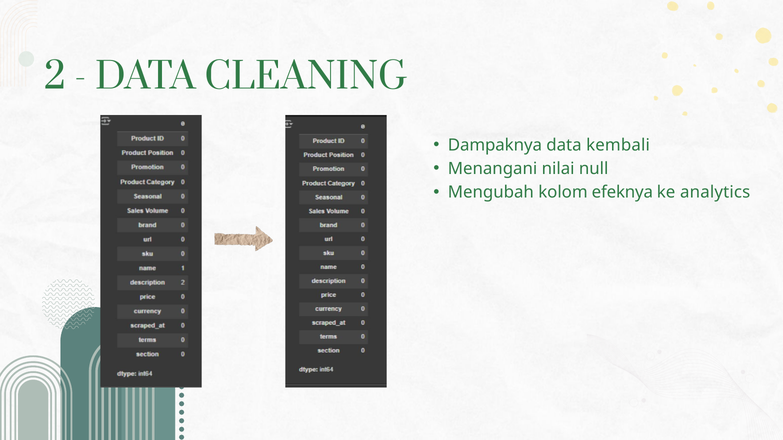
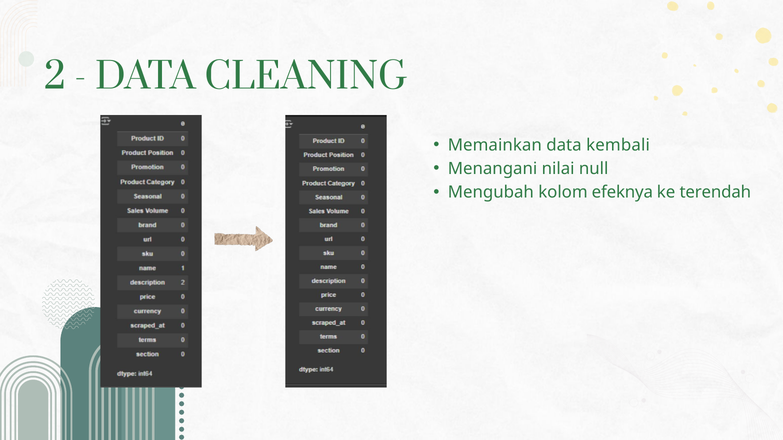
Dampaknya: Dampaknya -> Memainkan
analytics: analytics -> terendah
